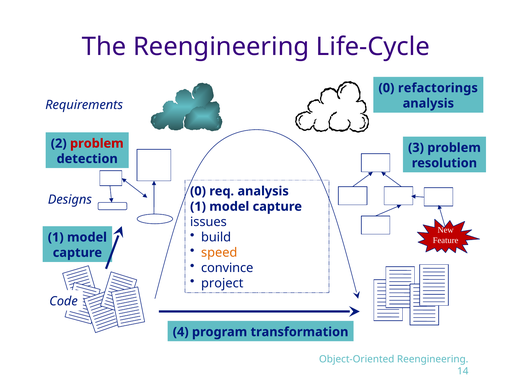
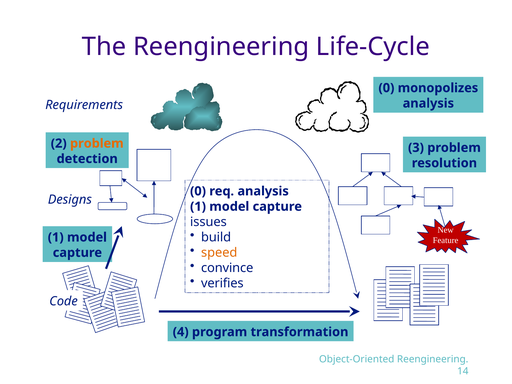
refactorings: refactorings -> monopolizes
problem at (97, 143) colour: red -> orange
project: project -> verifies
